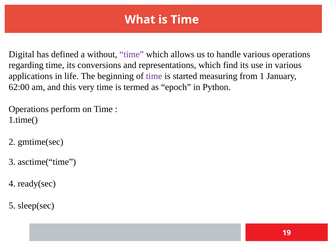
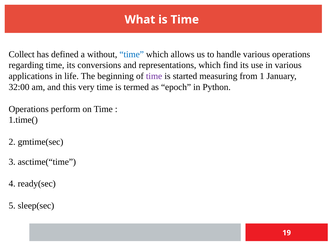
Digital: Digital -> Collect
time at (132, 54) colour: purple -> blue
62:00: 62:00 -> 32:00
